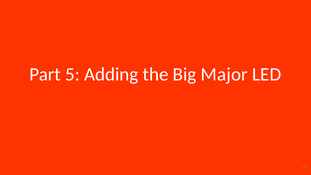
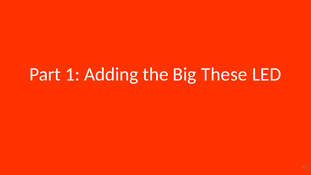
5: 5 -> 1
Major: Major -> These
